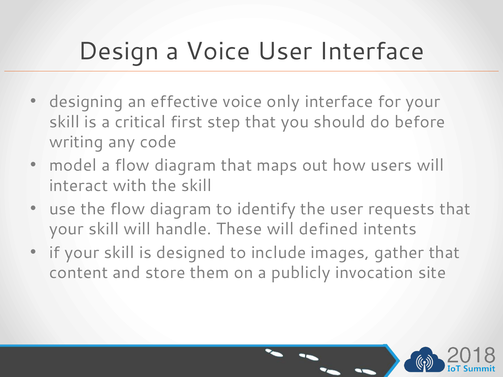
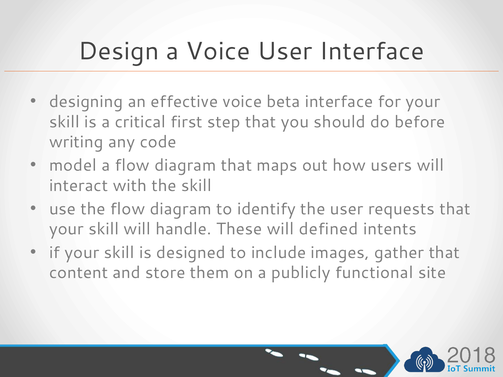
only: only -> beta
invocation: invocation -> functional
